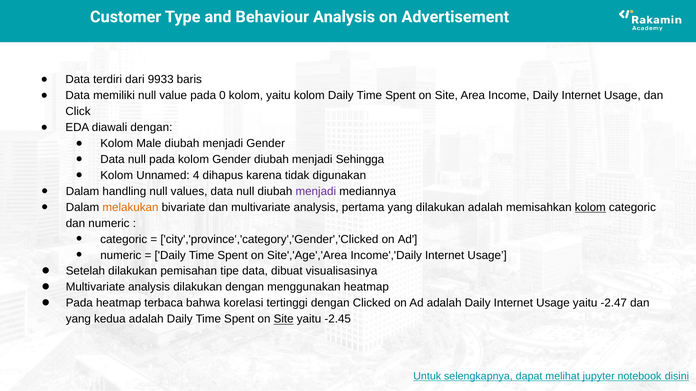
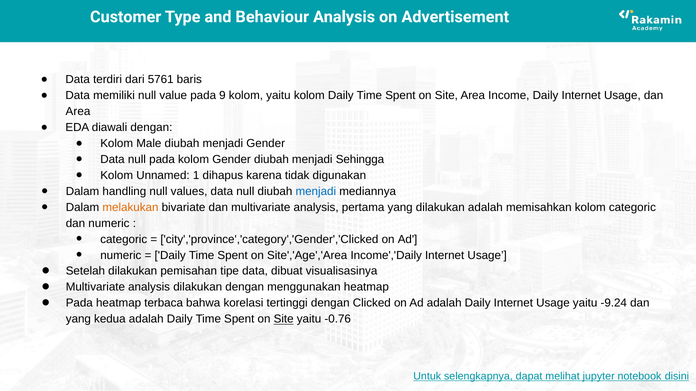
9933: 9933 -> 5761
0: 0 -> 9
Click at (78, 112): Click -> Area
4: 4 -> 1
menjadi at (316, 192) colour: purple -> blue
kolom at (590, 208) underline: present -> none
-2.47: -2.47 -> -9.24
-2.45: -2.45 -> -0.76
